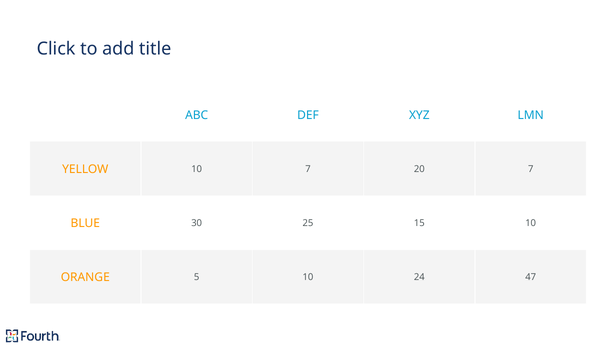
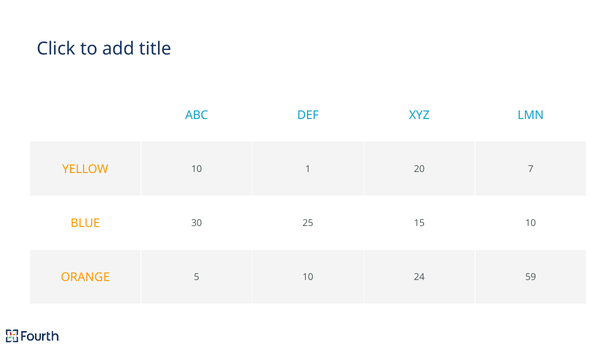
10 7: 7 -> 1
47: 47 -> 59
